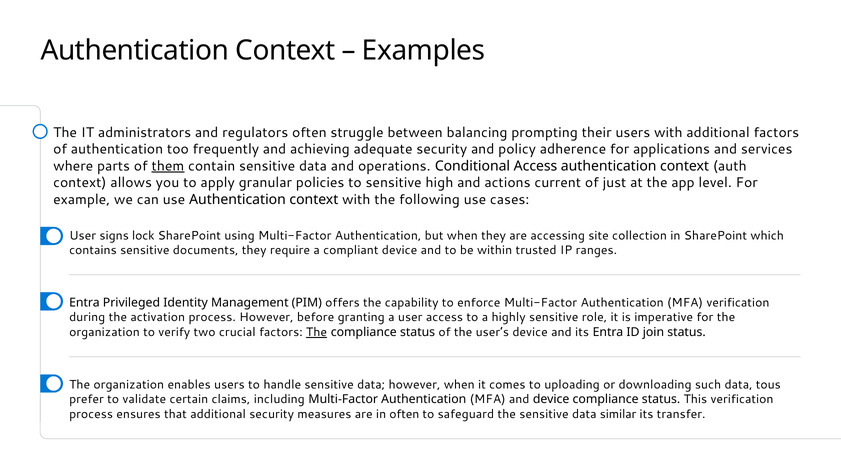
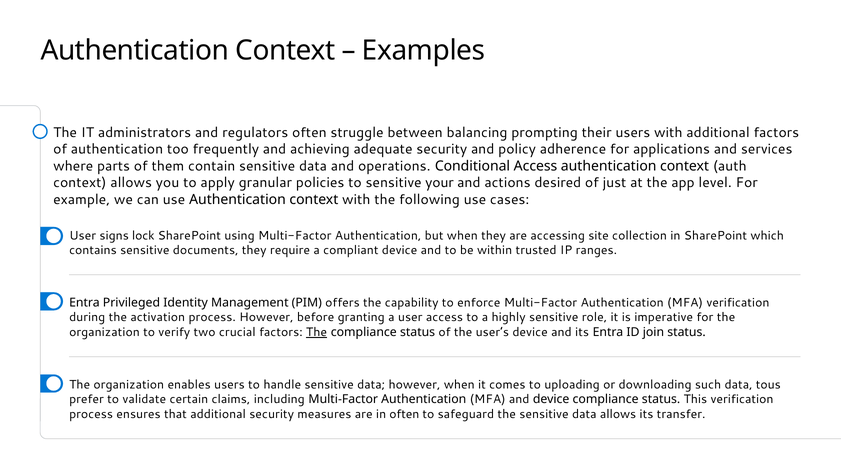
them underline: present -> none
high: high -> your
current: current -> desired
data similar: similar -> allows
